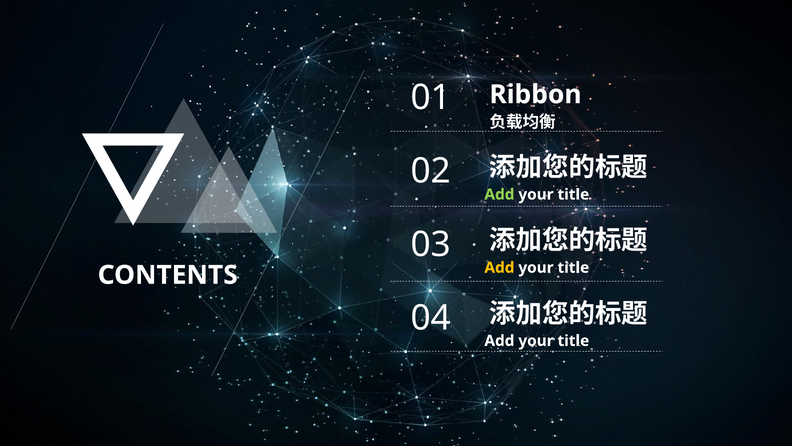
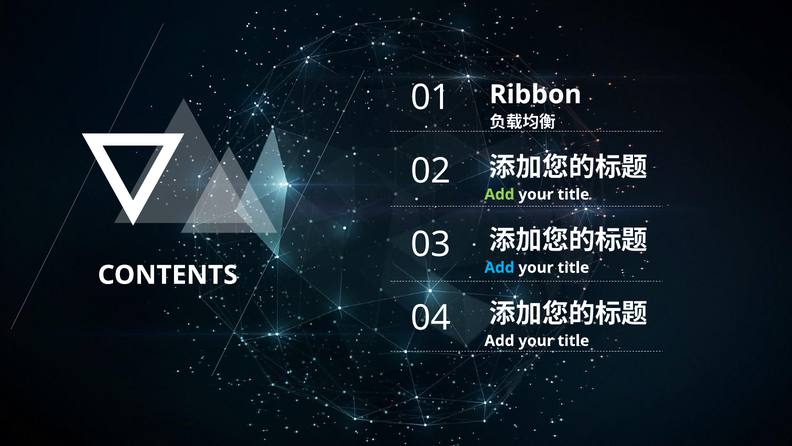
Add at (499, 267) colour: yellow -> light blue
